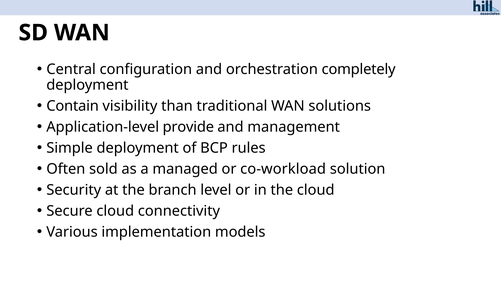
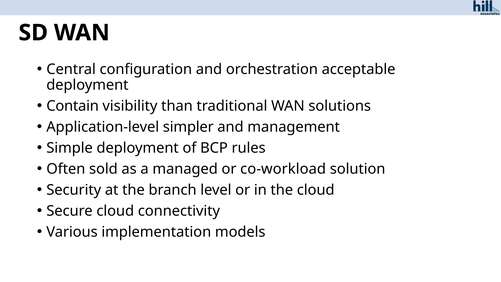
completely: completely -> acceptable
provide: provide -> simpler
